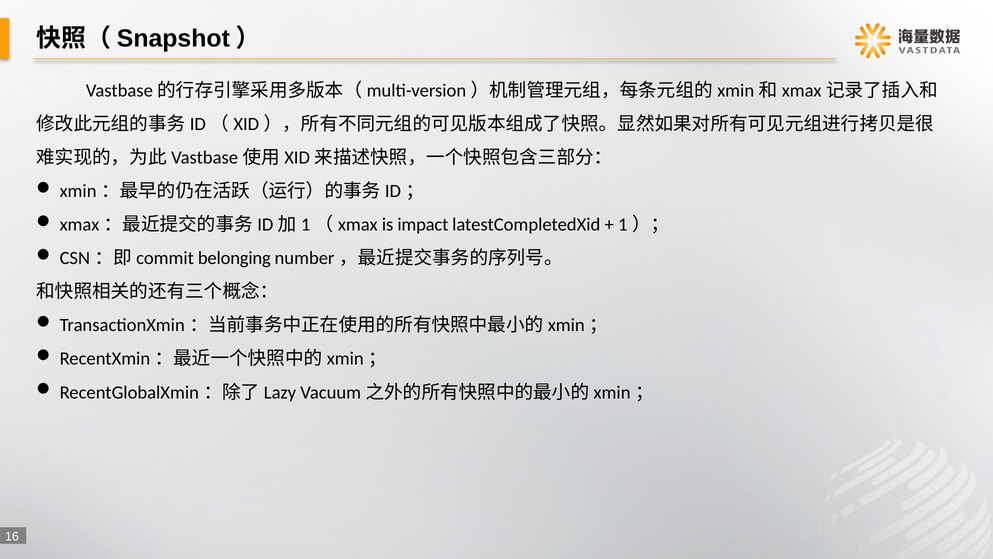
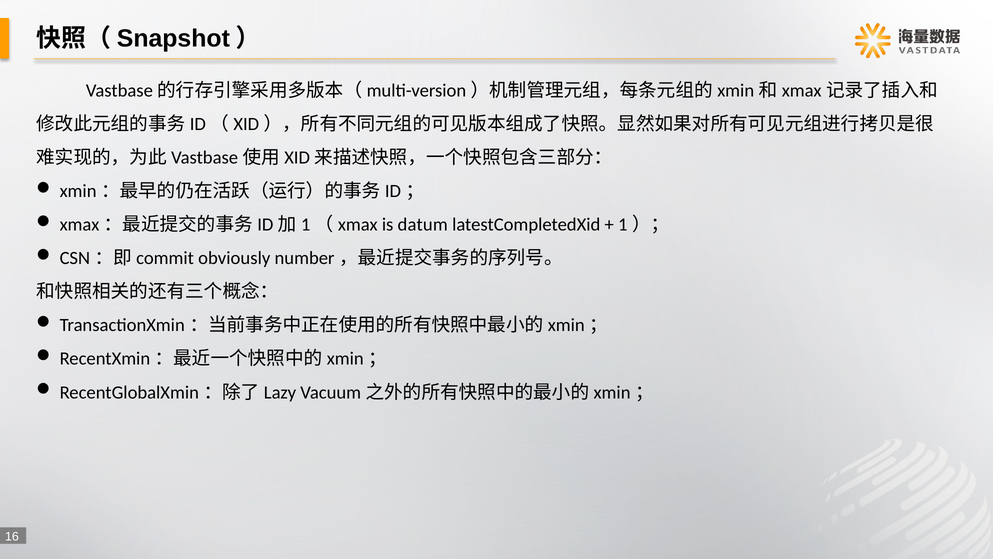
impact: impact -> datum
belonging: belonging -> obviously
